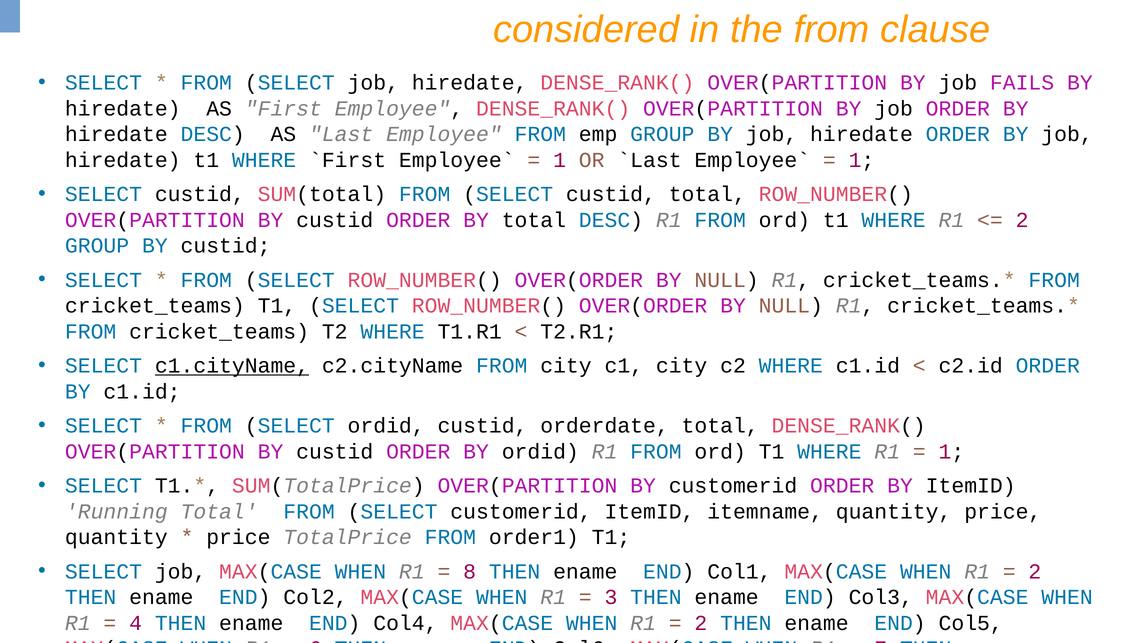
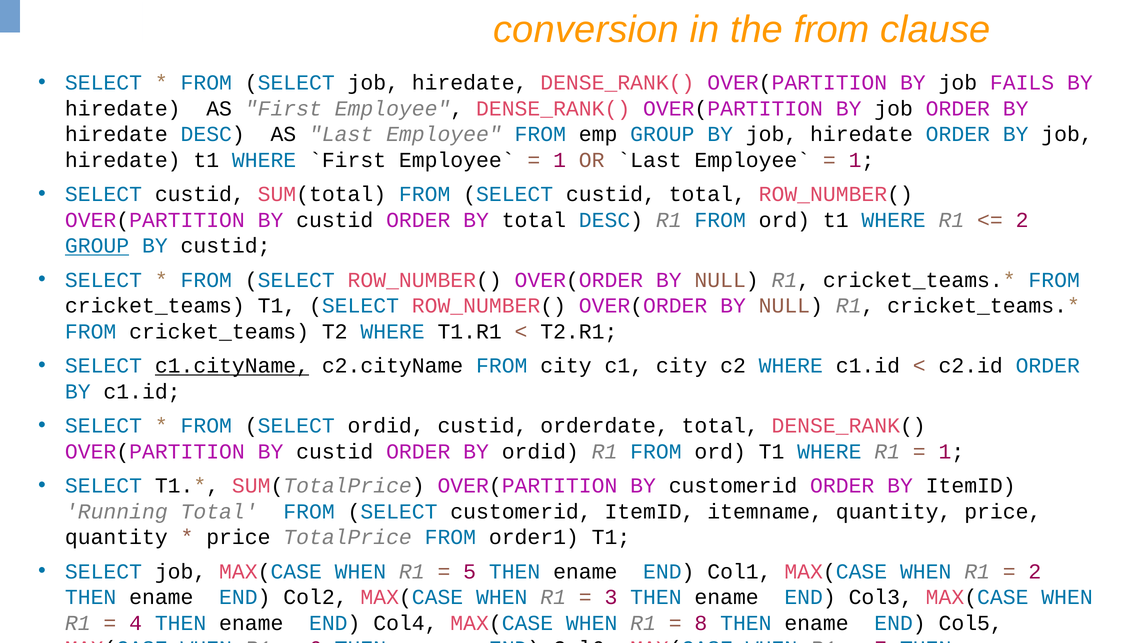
considered: considered -> conversion
GROUP at (97, 246) underline: none -> present
8: 8 -> 5
2 at (701, 622): 2 -> 8
